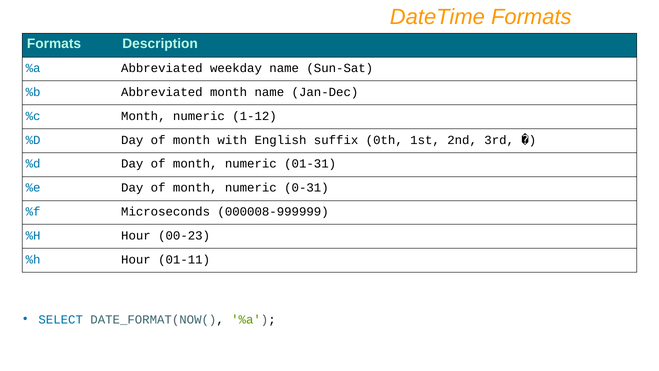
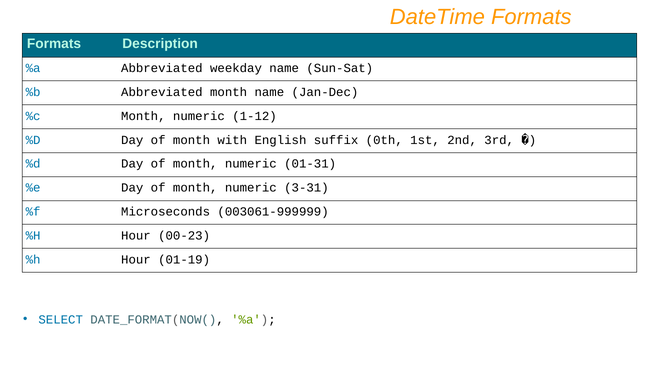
0-31: 0-31 -> 3-31
000008-999999: 000008-999999 -> 003061-999999
01-11: 01-11 -> 01-19
